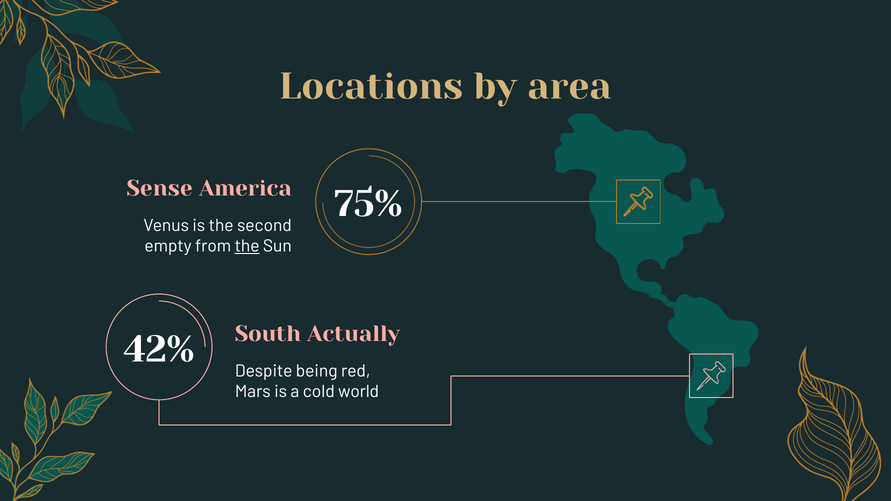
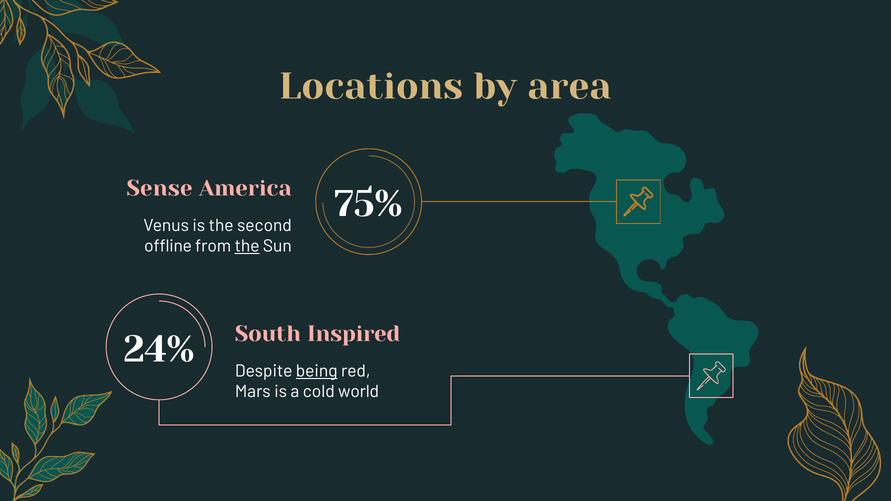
empty: empty -> offline
Actually: Actually -> Inspired
42%: 42% -> 24%
being underline: none -> present
